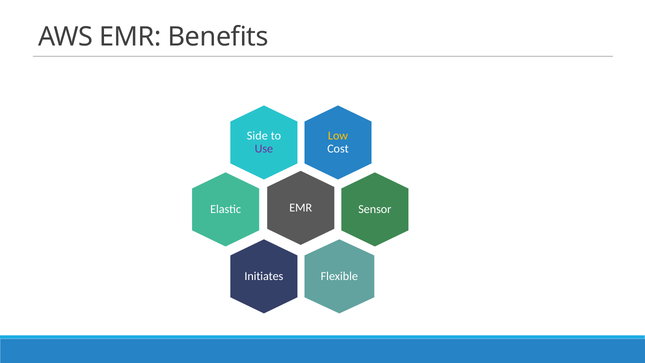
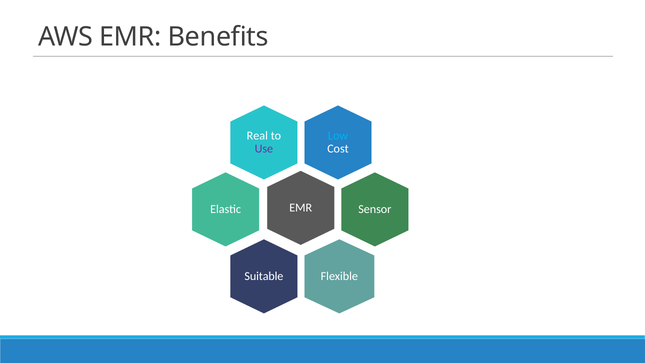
Side: Side -> Real
Low colour: yellow -> light blue
Initiates: Initiates -> Suitable
